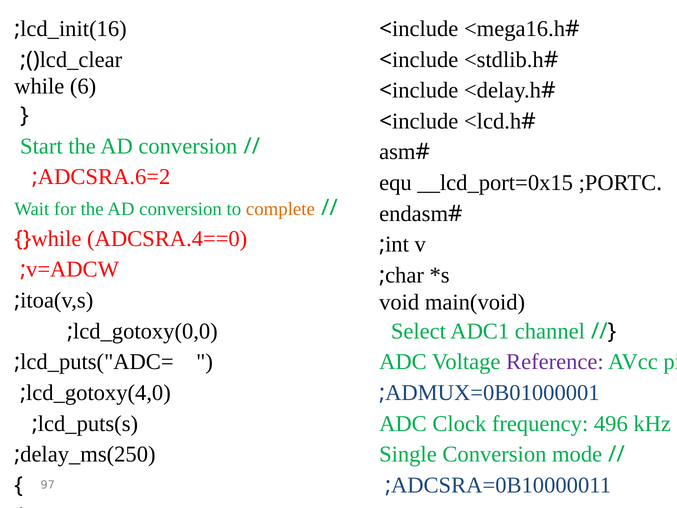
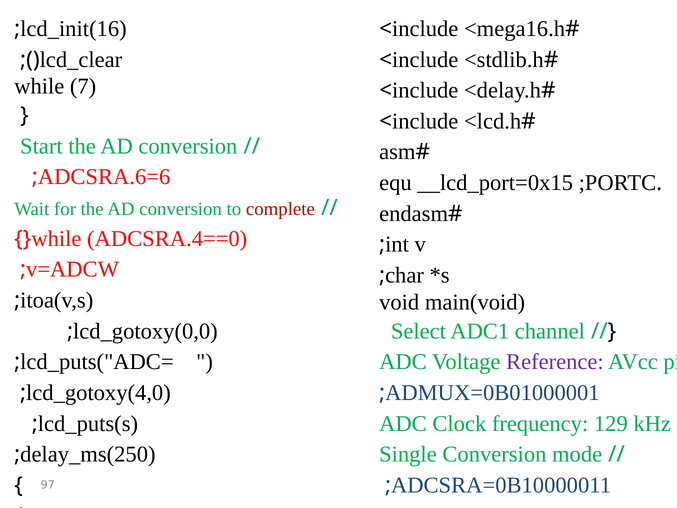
6: 6 -> 7
ADCSRA.6=2: ADCSRA.6=2 -> ADCSRA.6=6
complete colour: orange -> red
496: 496 -> 129
